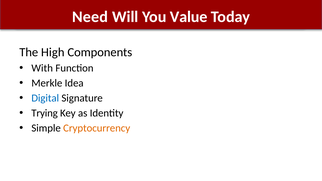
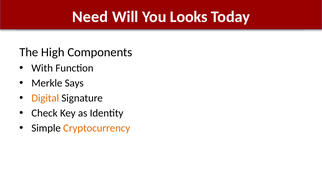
Value: Value -> Looks
Idea: Idea -> Says
Digital colour: blue -> orange
Trying: Trying -> Check
